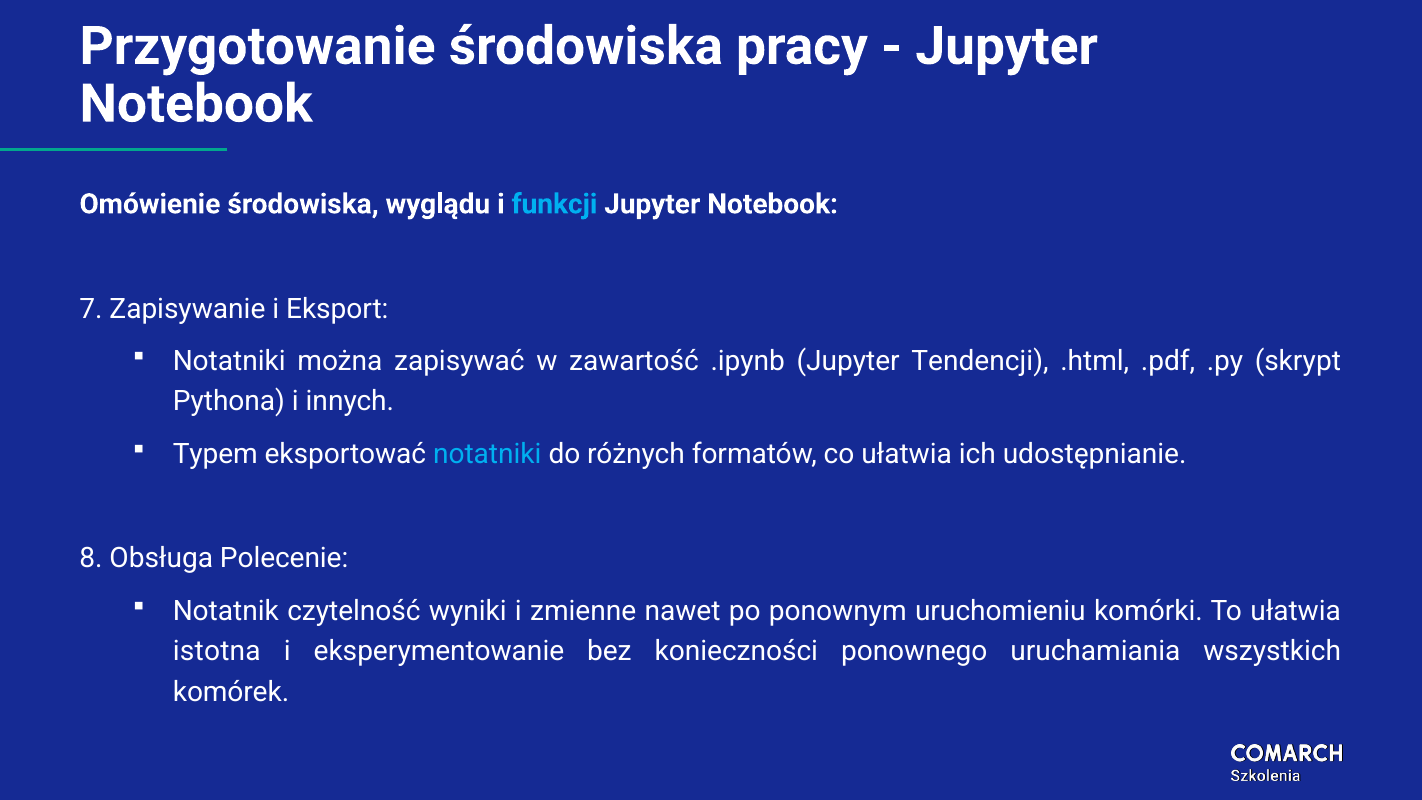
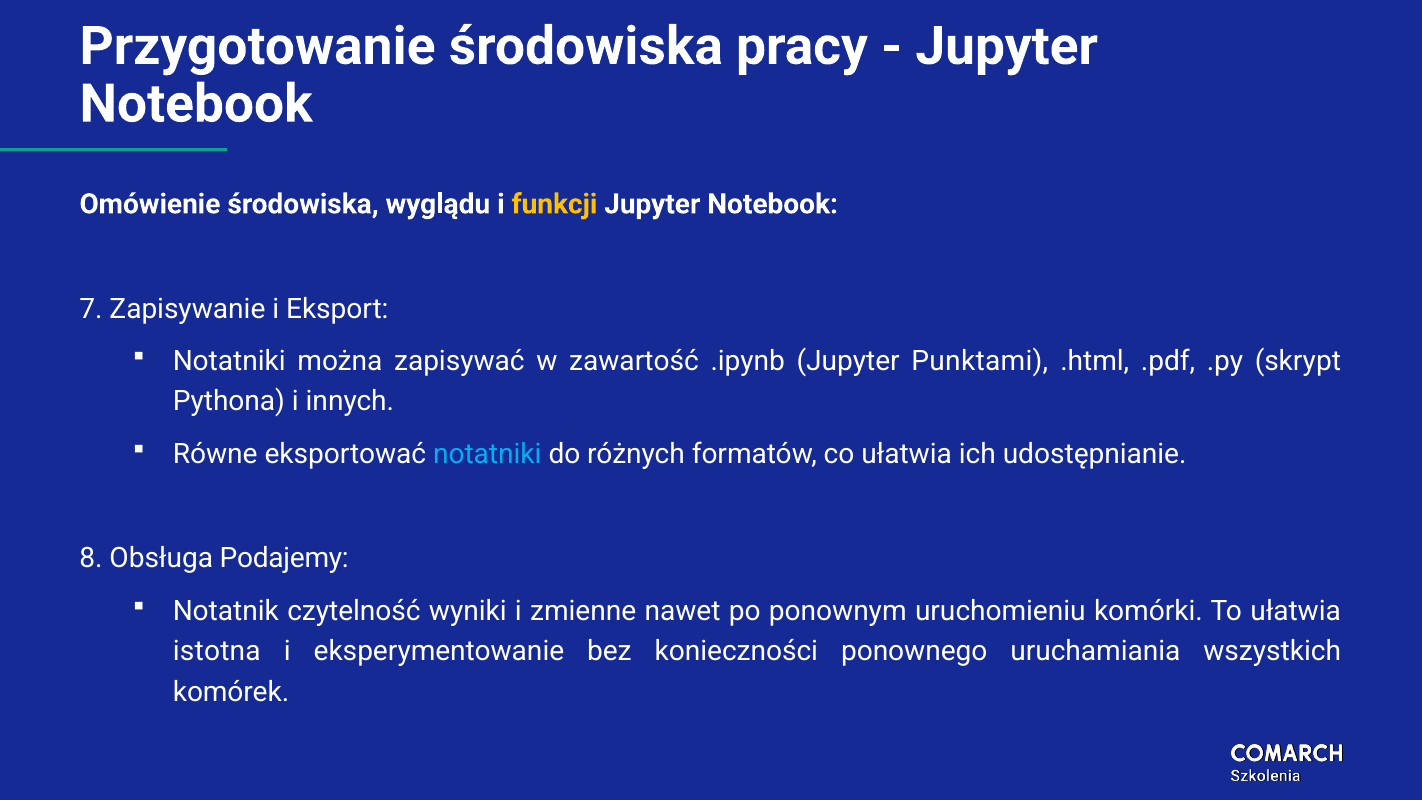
funkcji colour: light blue -> yellow
Tendencji: Tendencji -> Punktami
Typem: Typem -> Równe
Polecenie: Polecenie -> Podajemy
